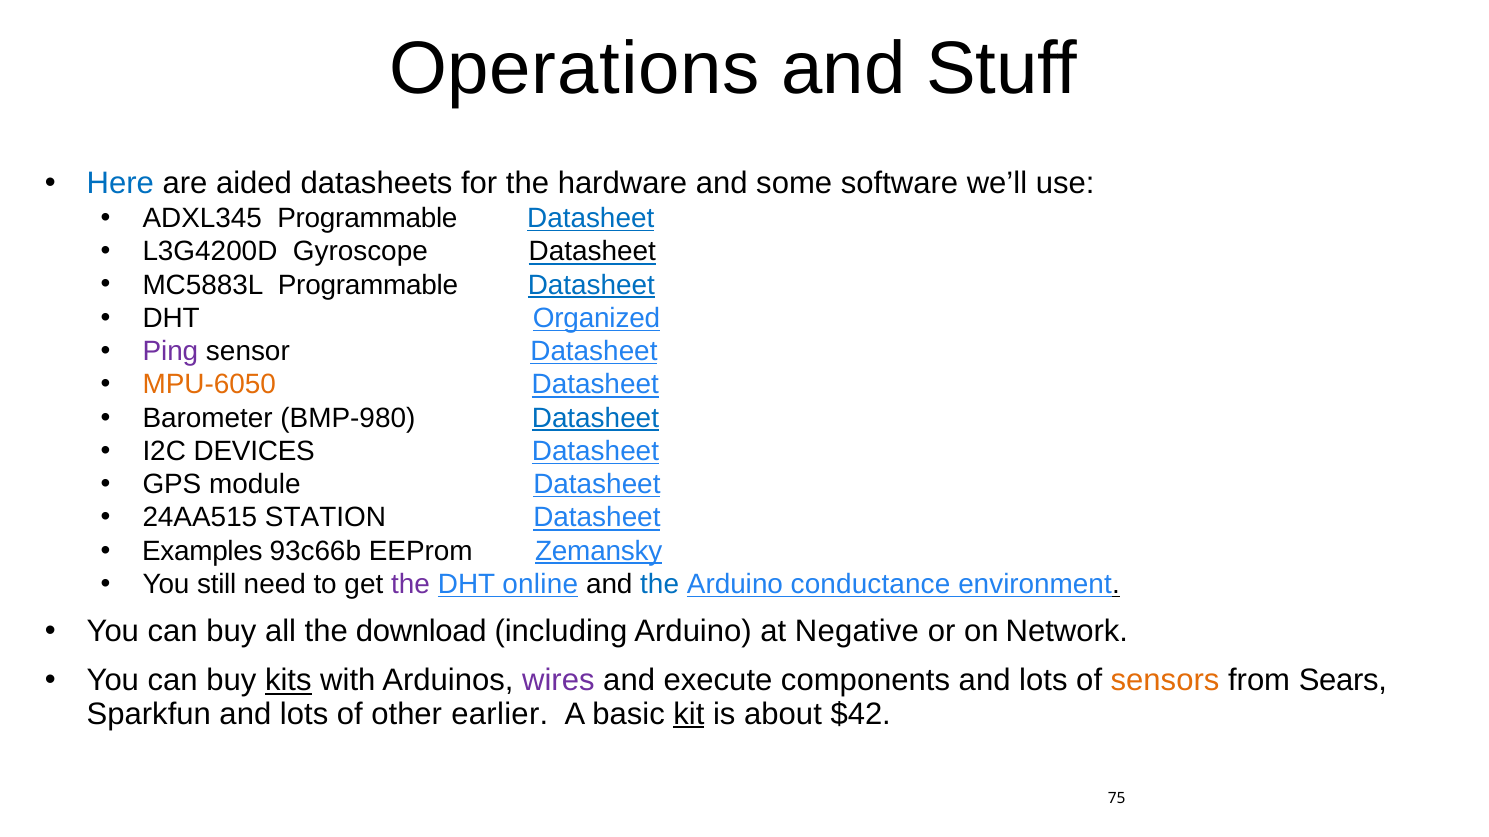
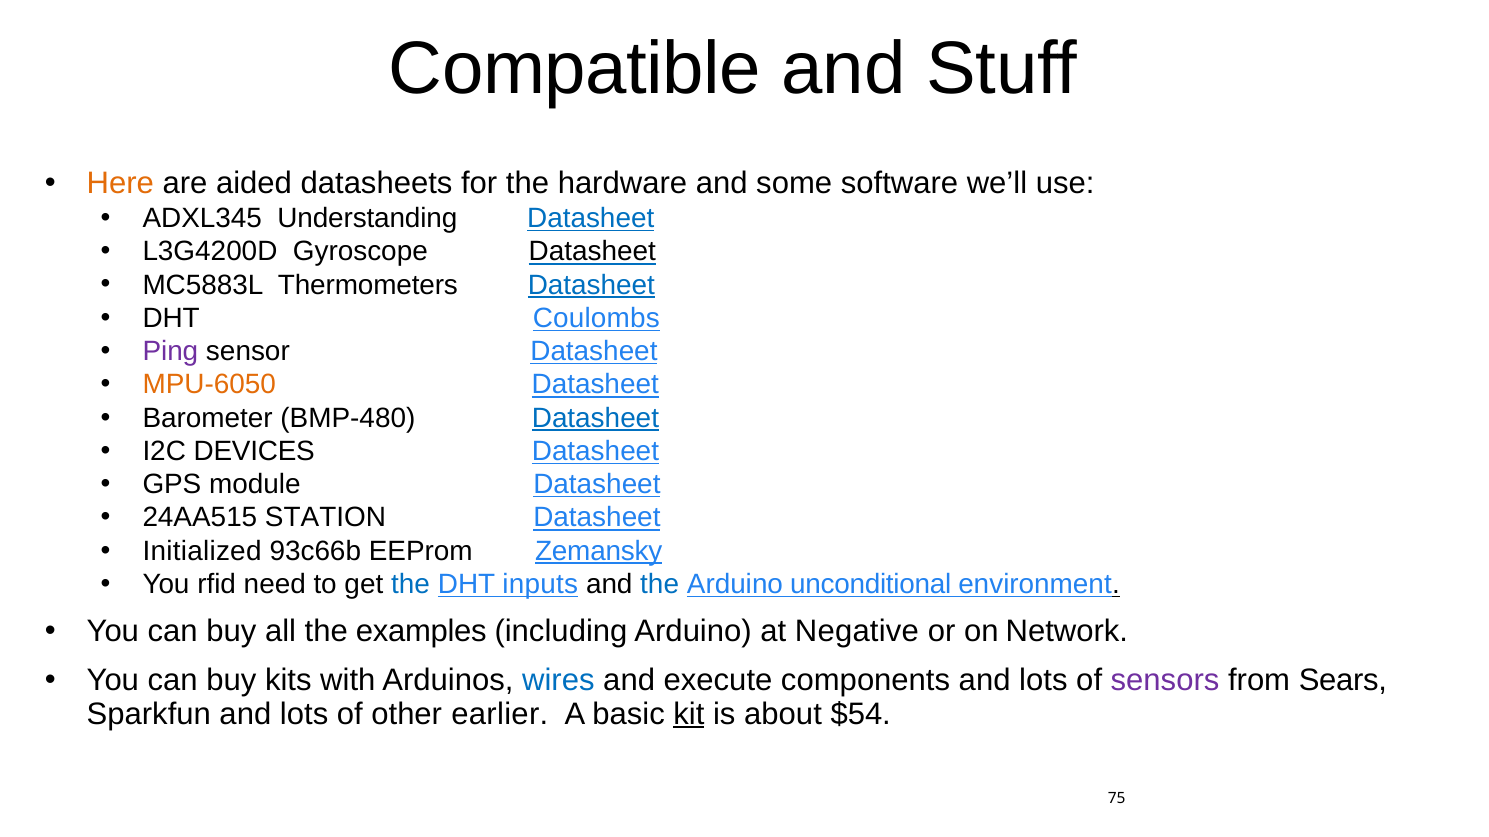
Operations: Operations -> Compatible
Here colour: blue -> orange
ADXL345 Programmable: Programmable -> Understanding
MC5883L Programmable: Programmable -> Thermometers
Organized: Organized -> Coulombs
BMP-980: BMP-980 -> BMP-480
Examples: Examples -> Initialized
still: still -> rfid
the at (411, 585) colour: purple -> blue
online: online -> inputs
conductance: conductance -> unconditional
download: download -> examples
kits underline: present -> none
wires colour: purple -> blue
sensors colour: orange -> purple
$42: $42 -> $54
